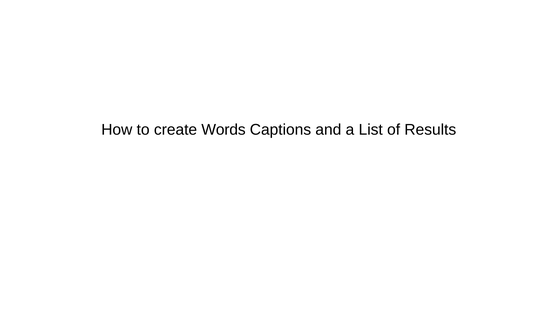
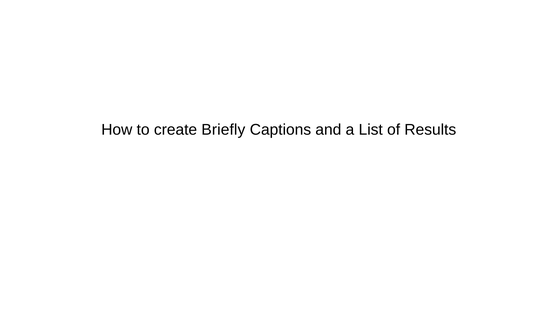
Words: Words -> Briefly
